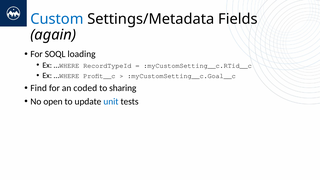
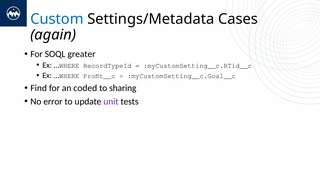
Fields: Fields -> Cases
loading: loading -> greater
open: open -> error
unit colour: blue -> purple
